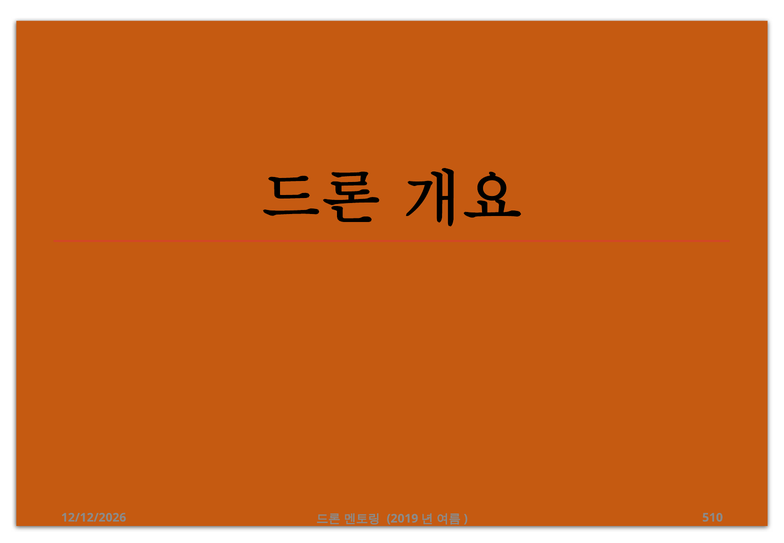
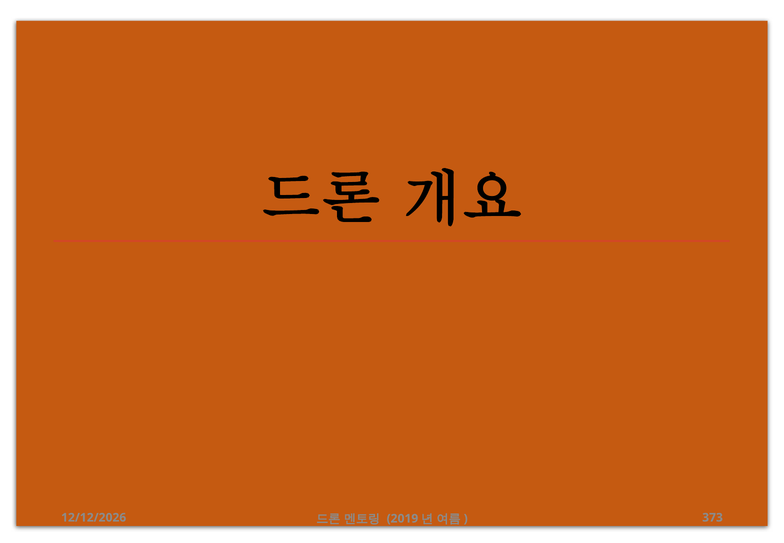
510: 510 -> 373
